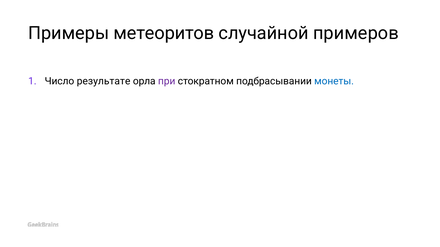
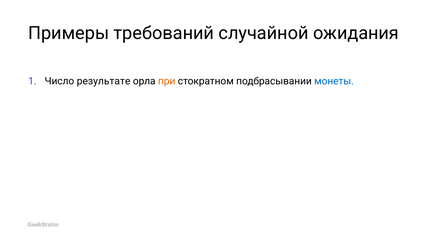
метеоритов: метеоритов -> требований
примеров: примеров -> ожидания
при colour: purple -> orange
